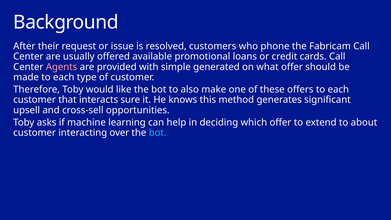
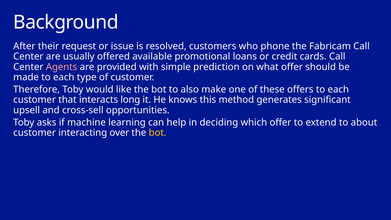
generated: generated -> prediction
sure: sure -> long
bot at (158, 133) colour: light blue -> yellow
